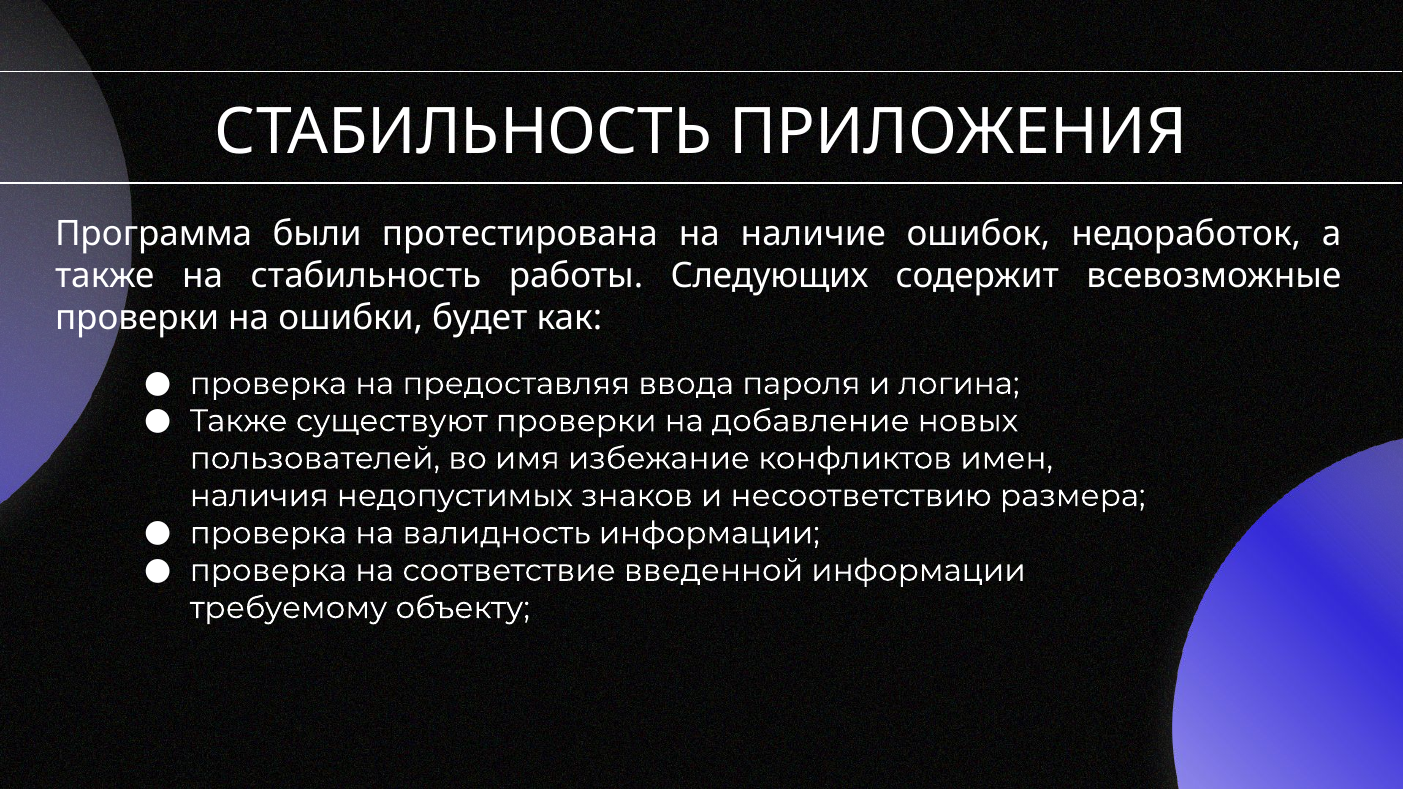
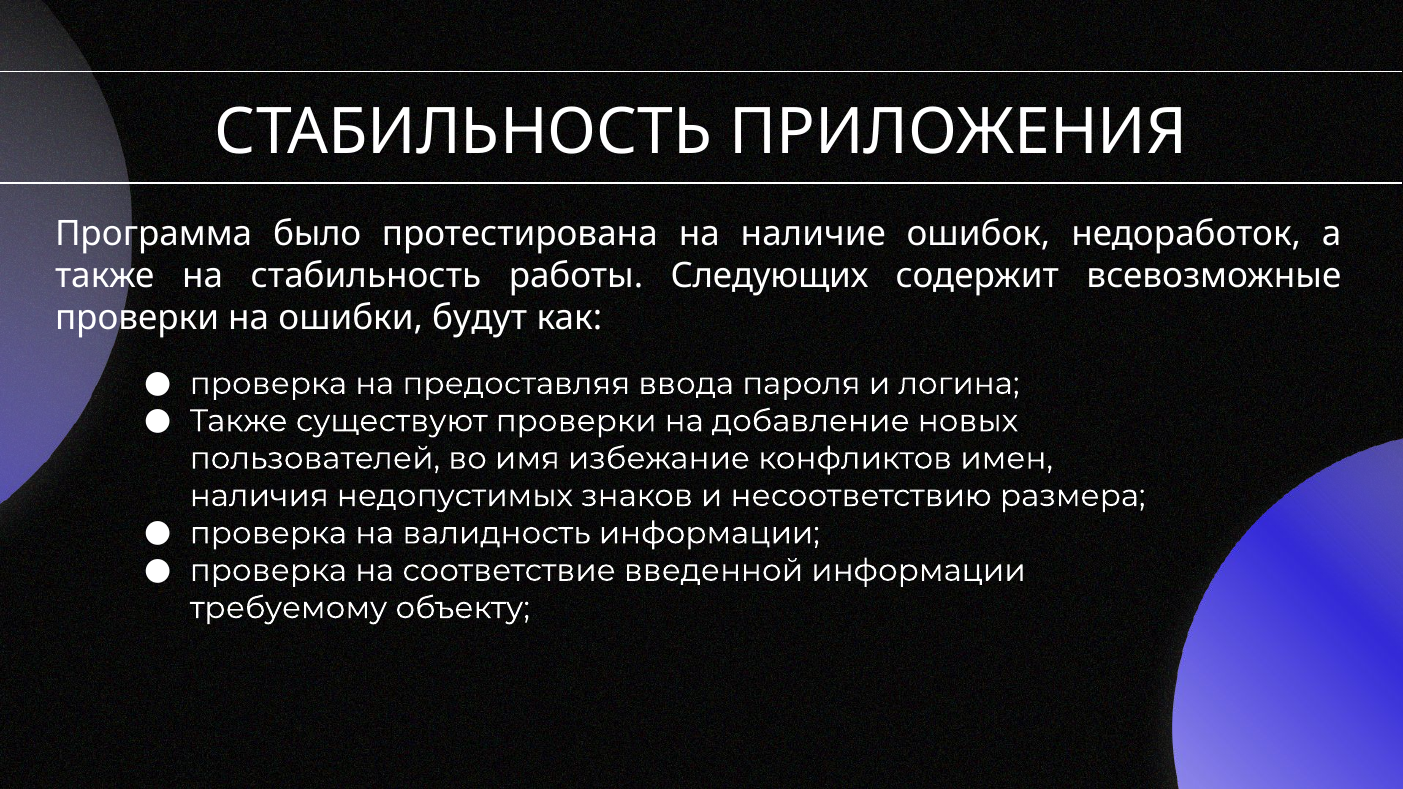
были: были -> было
будет: будет -> будут
